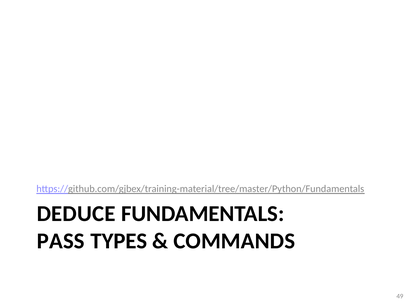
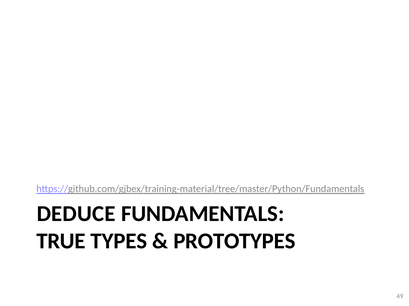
PASS: PASS -> TRUE
COMMANDS: COMMANDS -> PROTOTYPES
